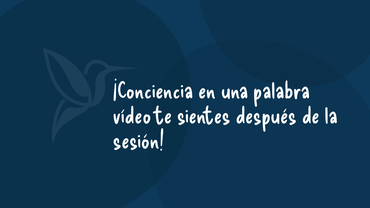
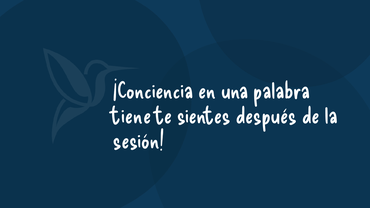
vídeo: vídeo -> tiene
